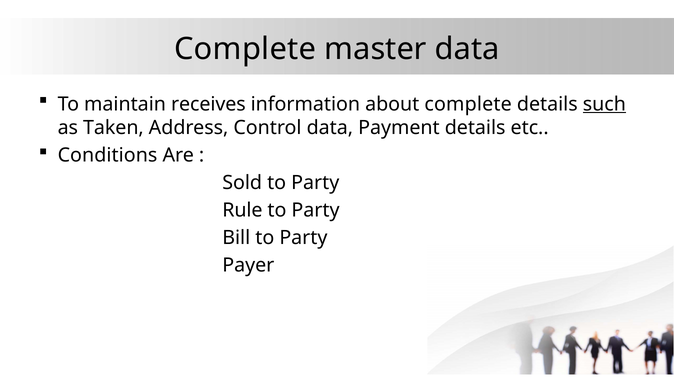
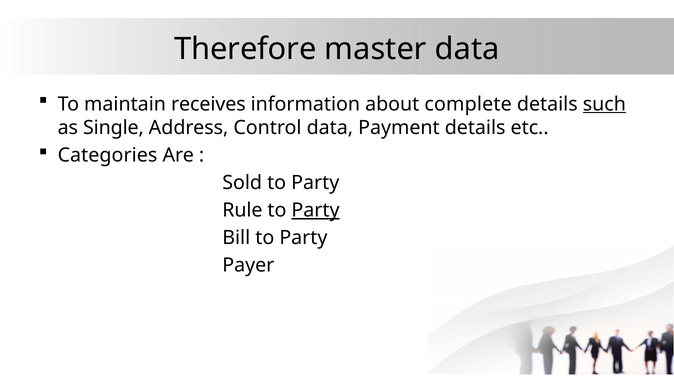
Complete at (245, 49): Complete -> Therefore
Taken: Taken -> Single
Conditions: Conditions -> Categories
Party at (315, 210) underline: none -> present
